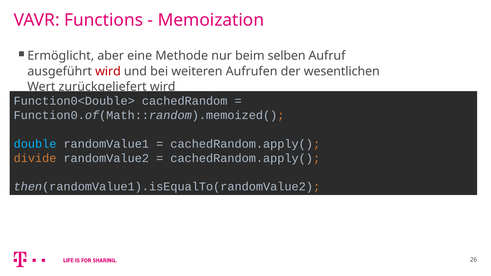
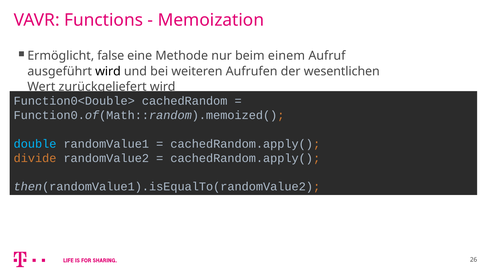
aber: aber -> false
selben: selben -> einem
wird at (108, 71) colour: red -> black
